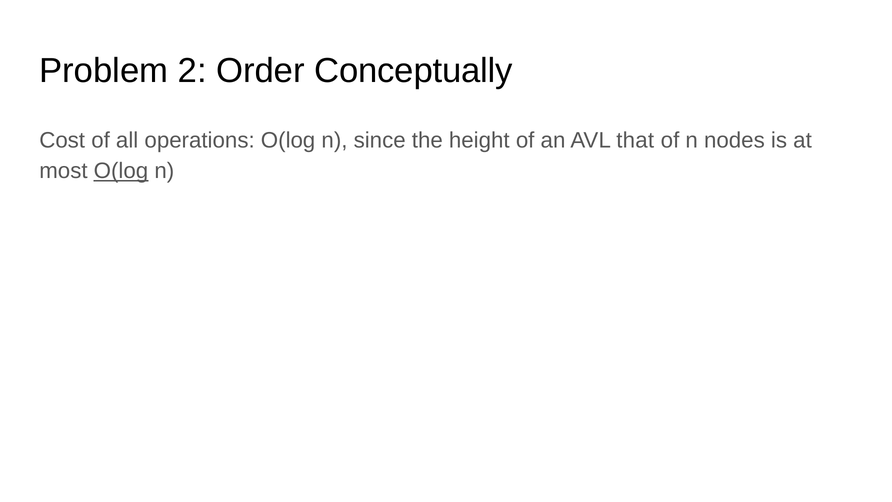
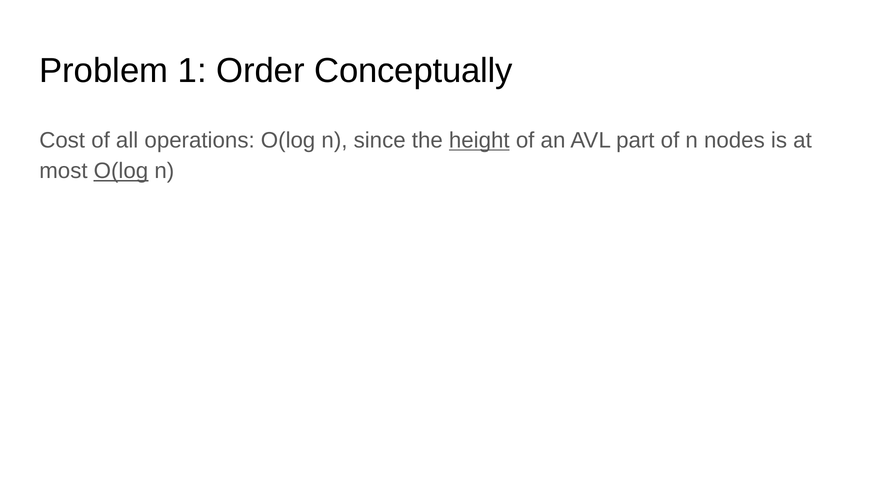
2: 2 -> 1
height underline: none -> present
that: that -> part
